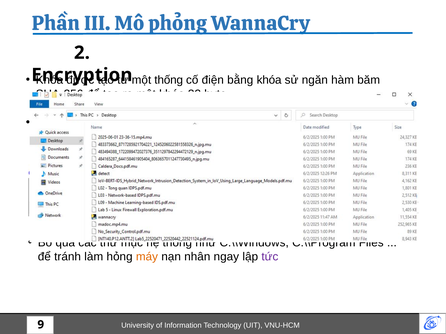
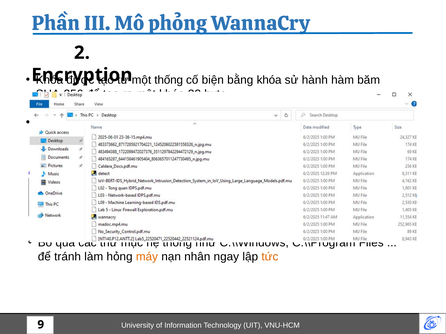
điện: điện -> biện
ngăn: ngăn -> hành
tức colour: purple -> orange
